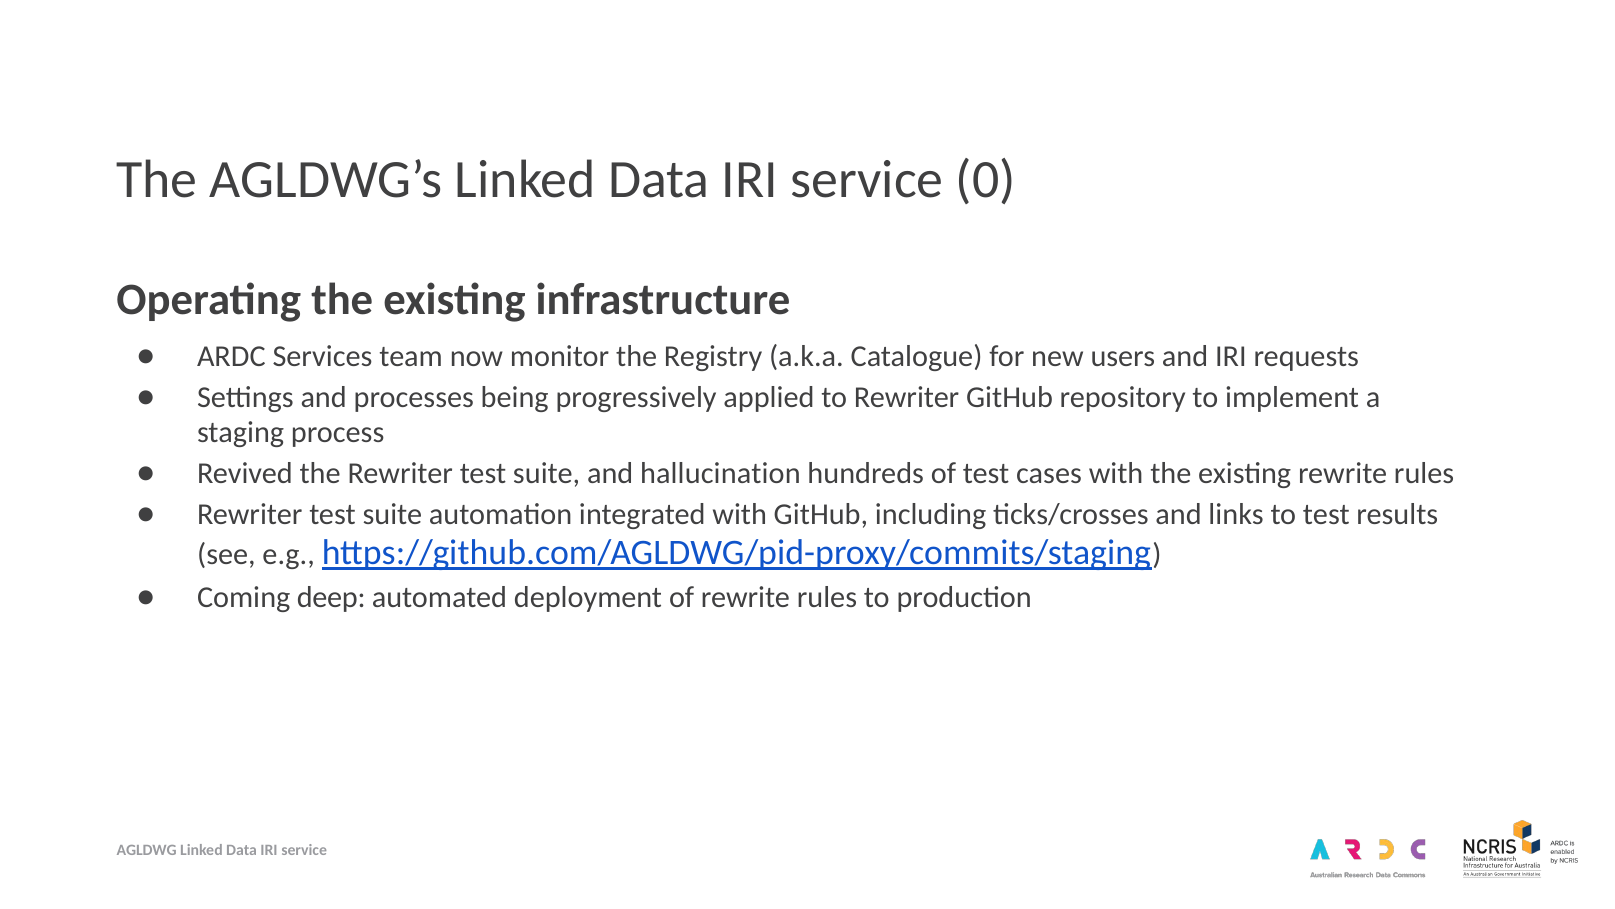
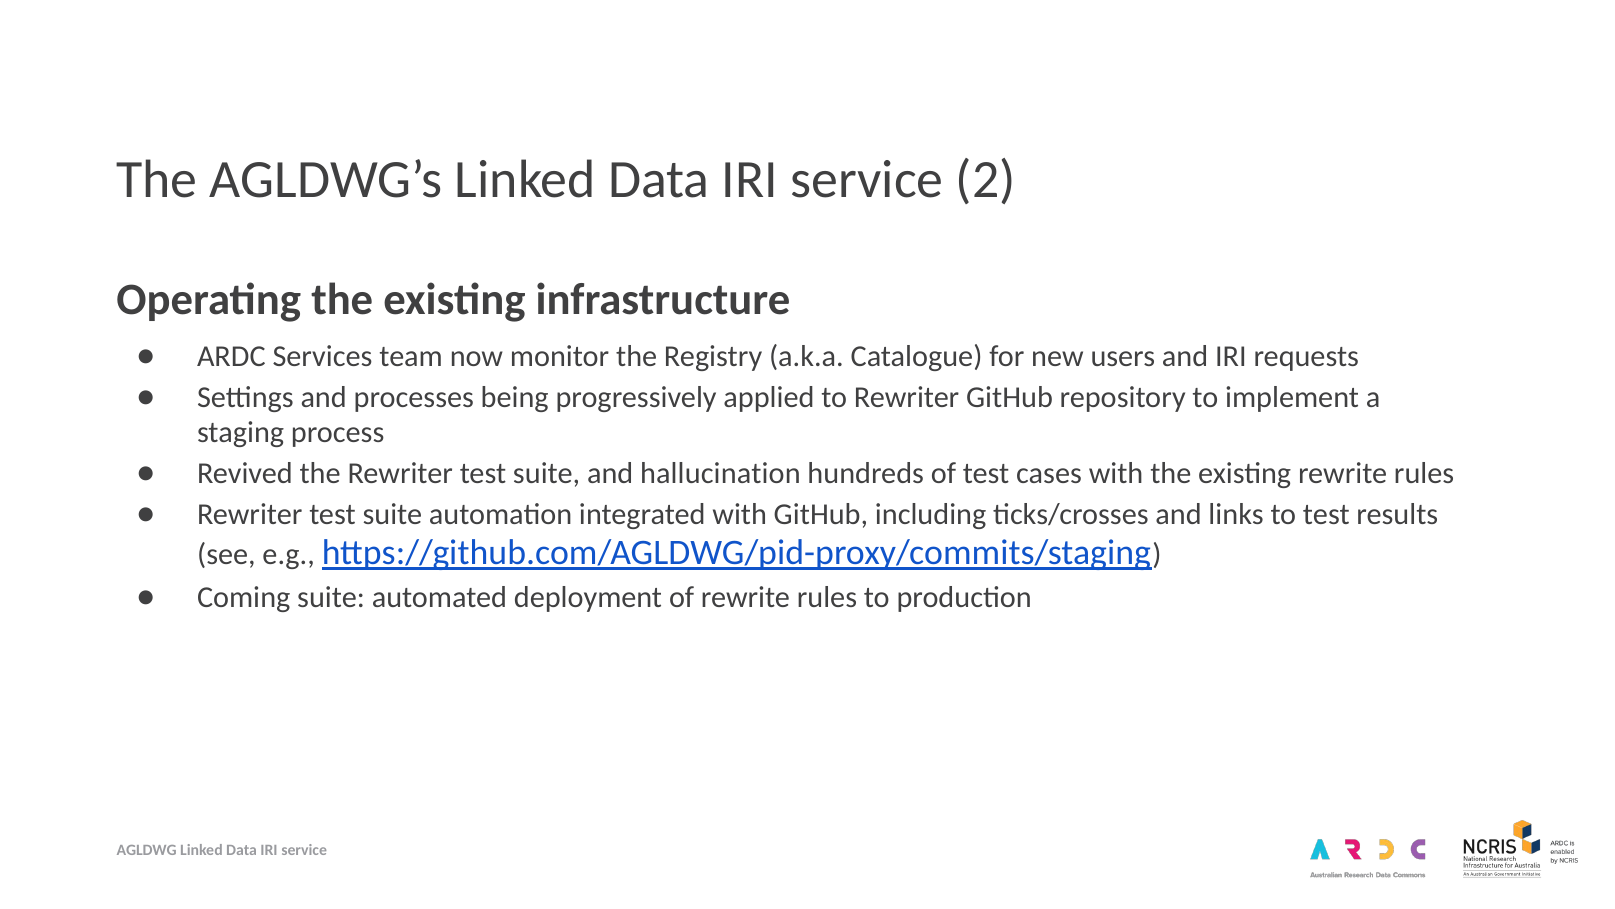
0: 0 -> 2
Coming deep: deep -> suite
